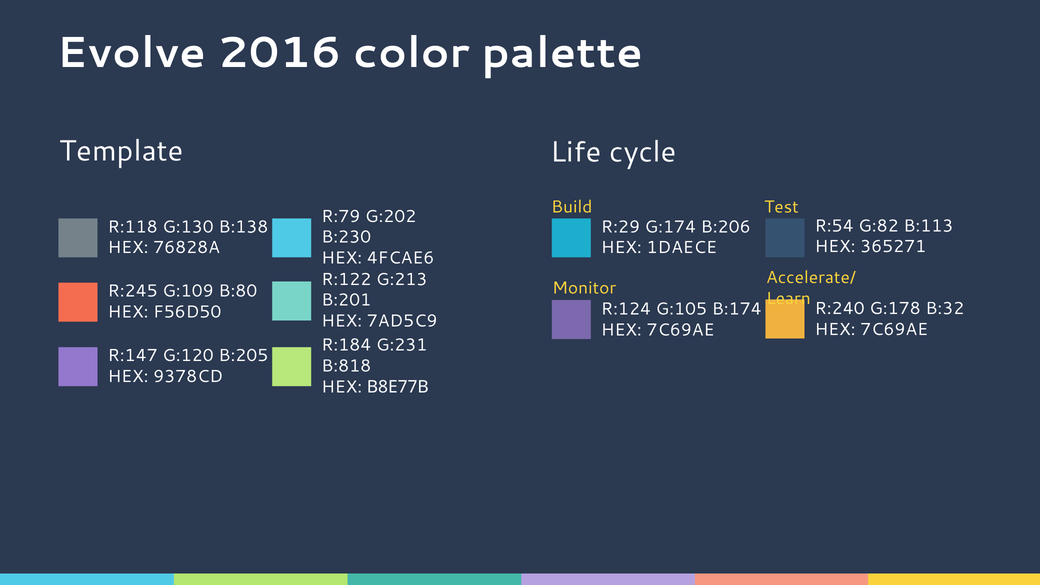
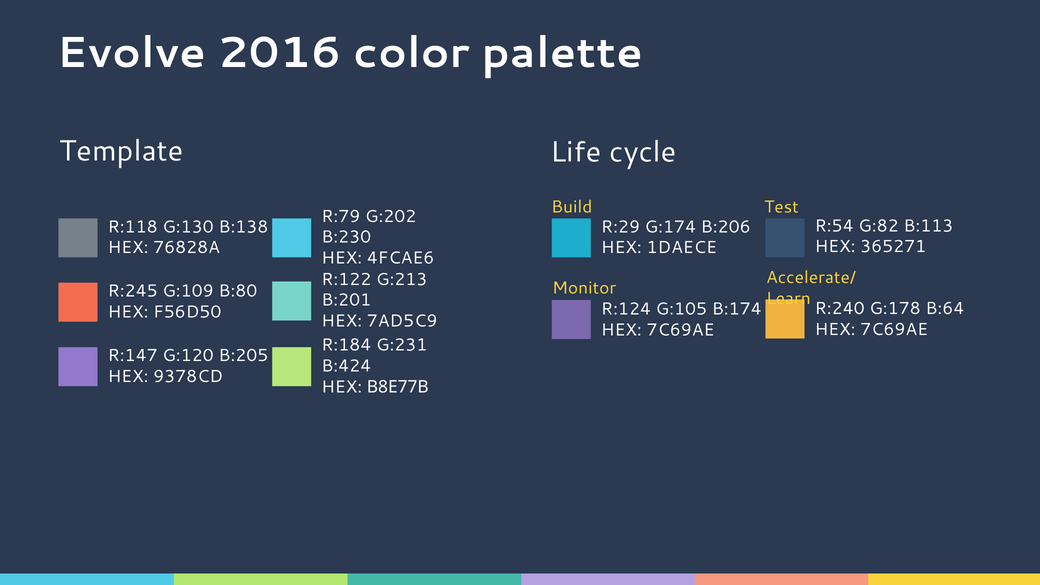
B:32: B:32 -> B:64
B:818: B:818 -> B:424
